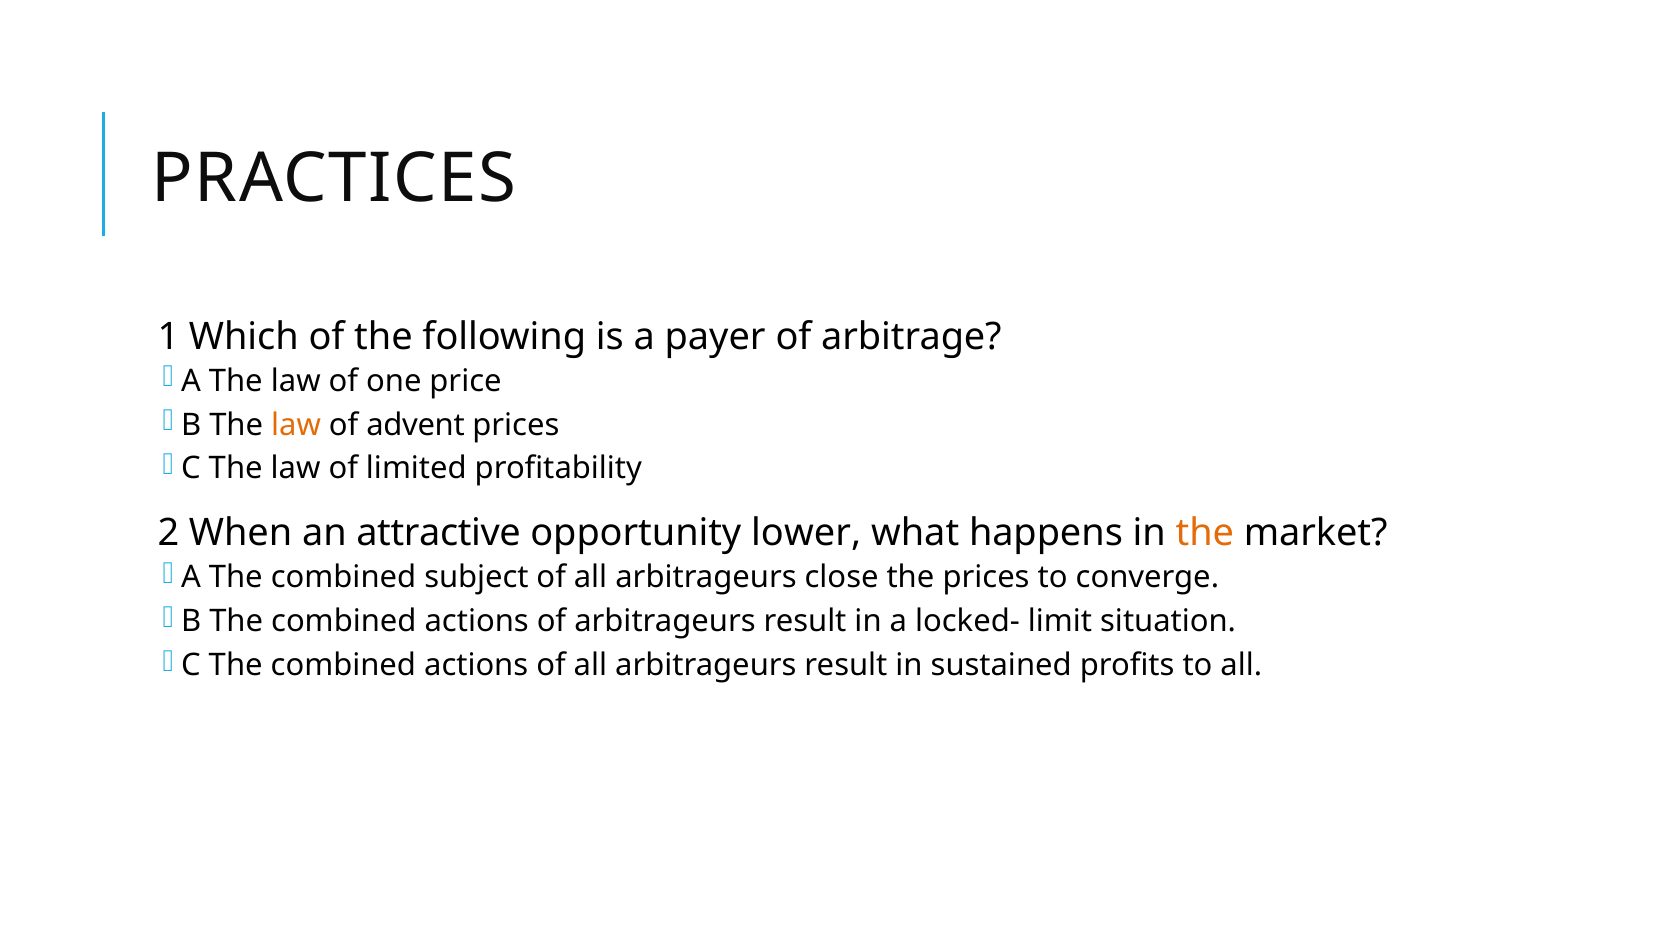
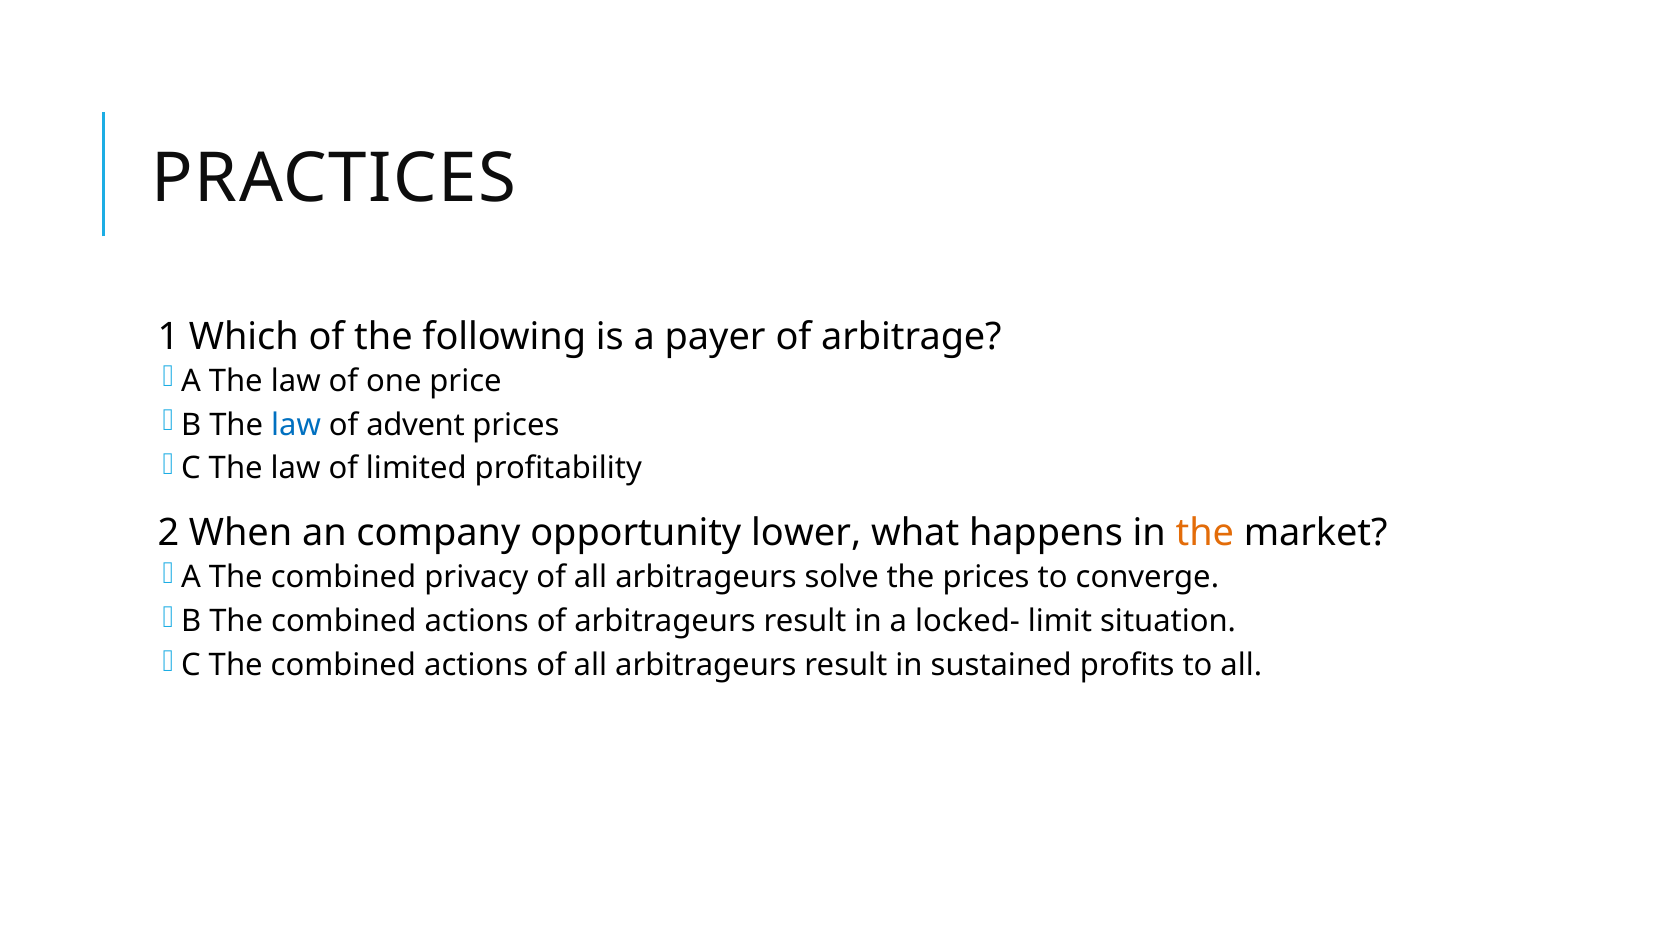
law at (296, 425) colour: orange -> blue
attractive: attractive -> company
subject: subject -> privacy
close: close -> solve
